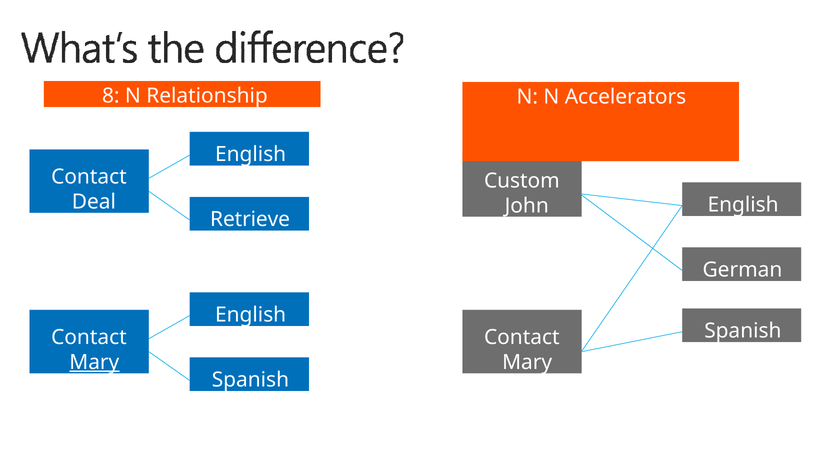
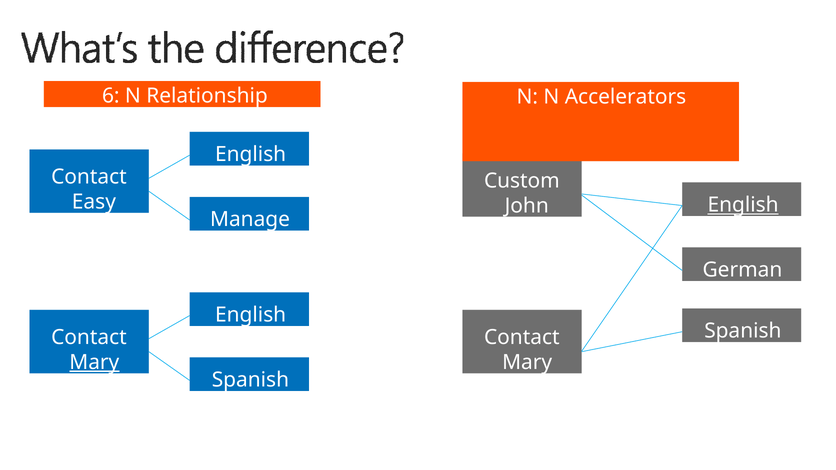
8: 8 -> 6
Deal: Deal -> Easy
English at (743, 205) underline: none -> present
Retrieve: Retrieve -> Manage
